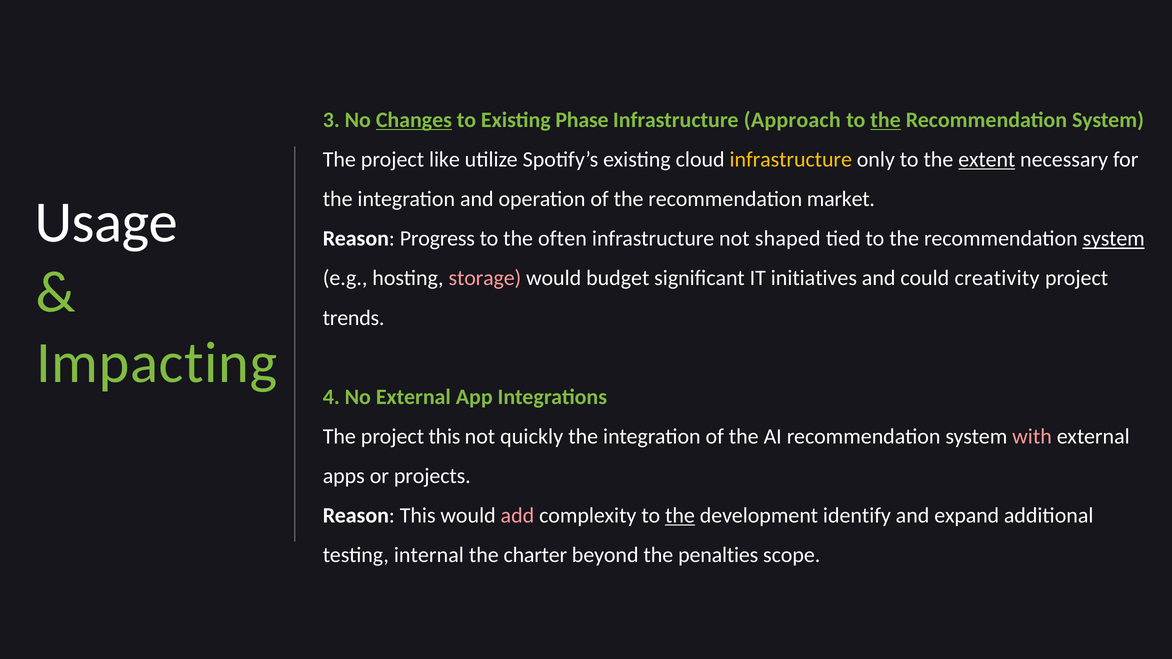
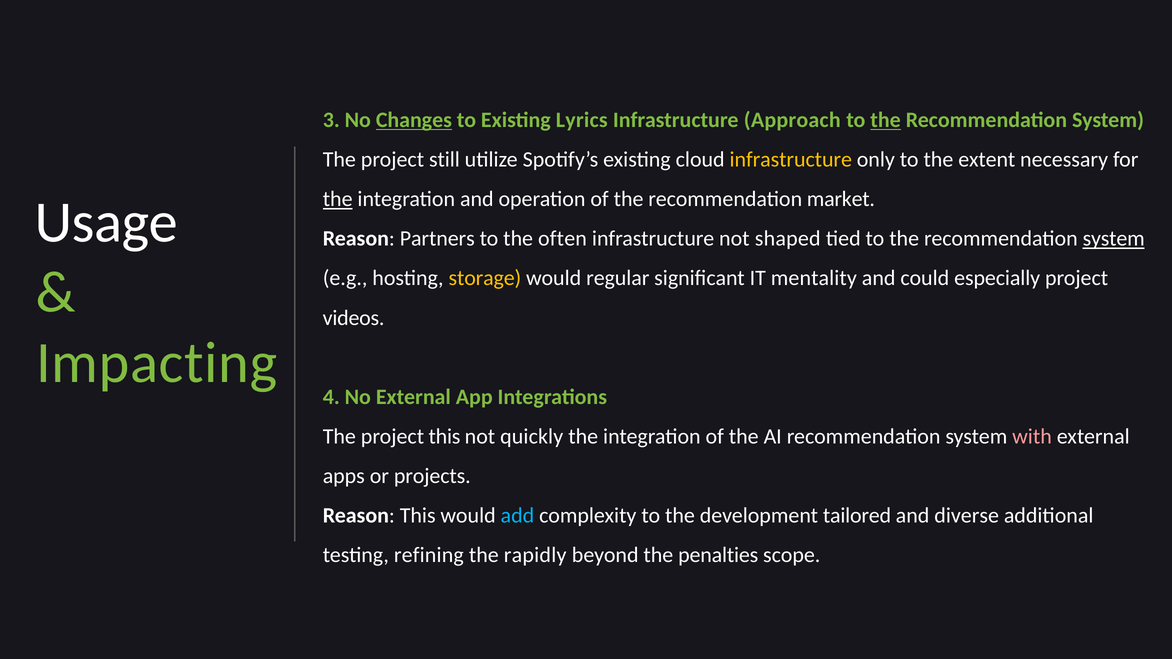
Phase: Phase -> Lyrics
like: like -> still
extent underline: present -> none
the at (338, 199) underline: none -> present
Progress: Progress -> Partners
storage colour: pink -> yellow
budget: budget -> regular
initiatives: initiatives -> mentality
creativity: creativity -> especially
trends: trends -> videos
add colour: pink -> light blue
the at (680, 516) underline: present -> none
identify: identify -> tailored
expand: expand -> diverse
internal: internal -> refining
charter: charter -> rapidly
